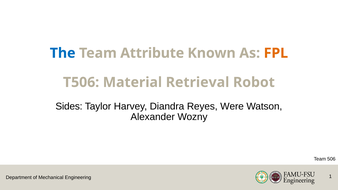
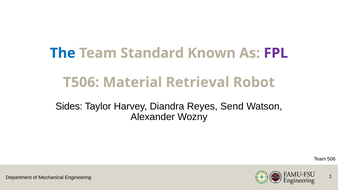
Attribute: Attribute -> Standard
FPL colour: orange -> purple
Were: Were -> Send
